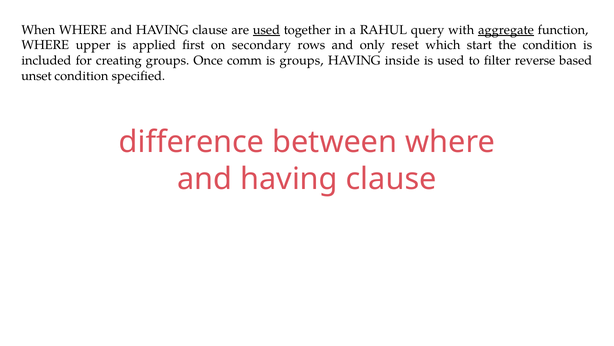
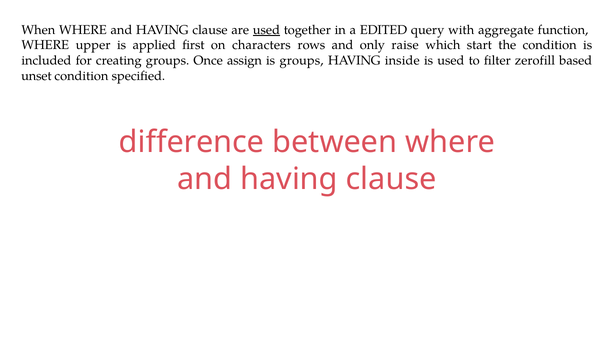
RAHUL: RAHUL -> EDITED
aggregate underline: present -> none
secondary: secondary -> characters
reset: reset -> raise
comm: comm -> assign
reverse: reverse -> zerofill
